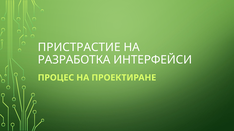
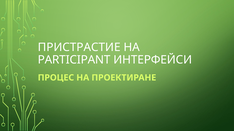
РАЗРАБОТКА: РАЗРАБОТКА -> PARTICIPANT
